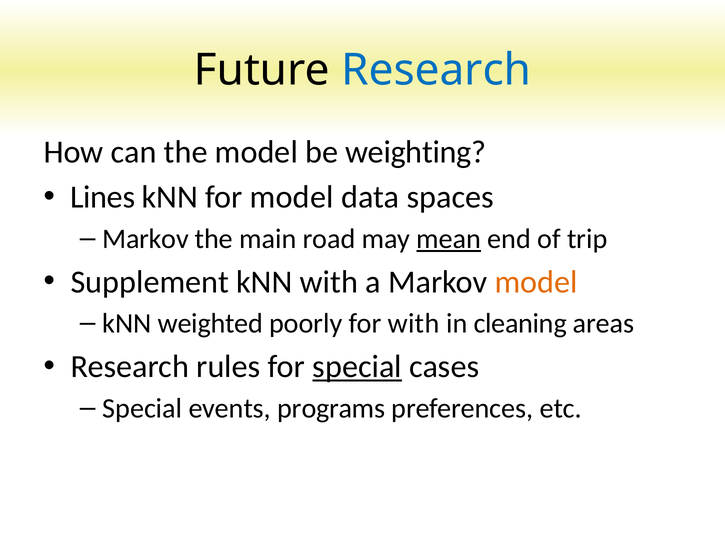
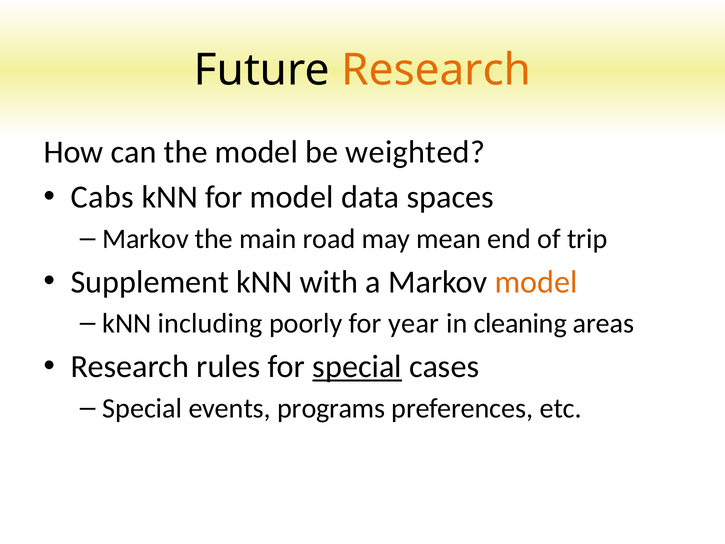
Research at (436, 70) colour: blue -> orange
weighting: weighting -> weighted
Lines: Lines -> Cabs
mean underline: present -> none
weighted: weighted -> including
for with: with -> year
